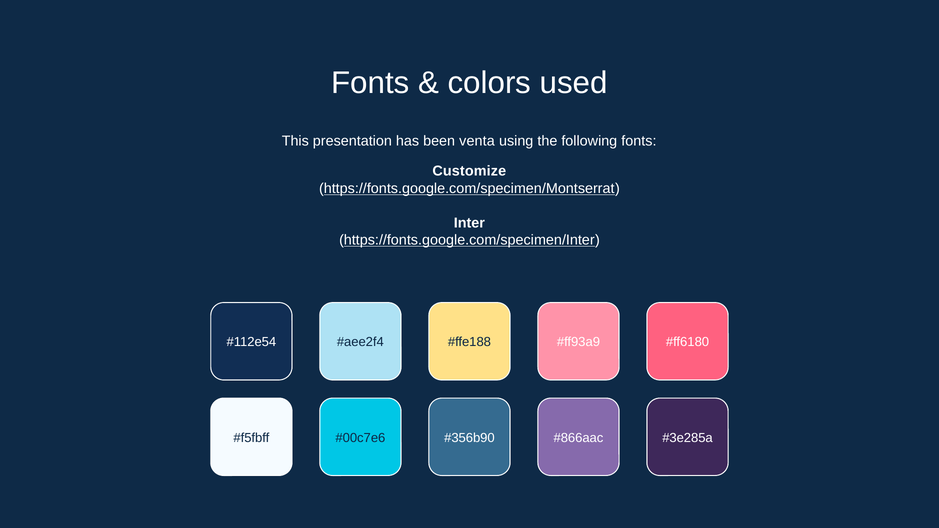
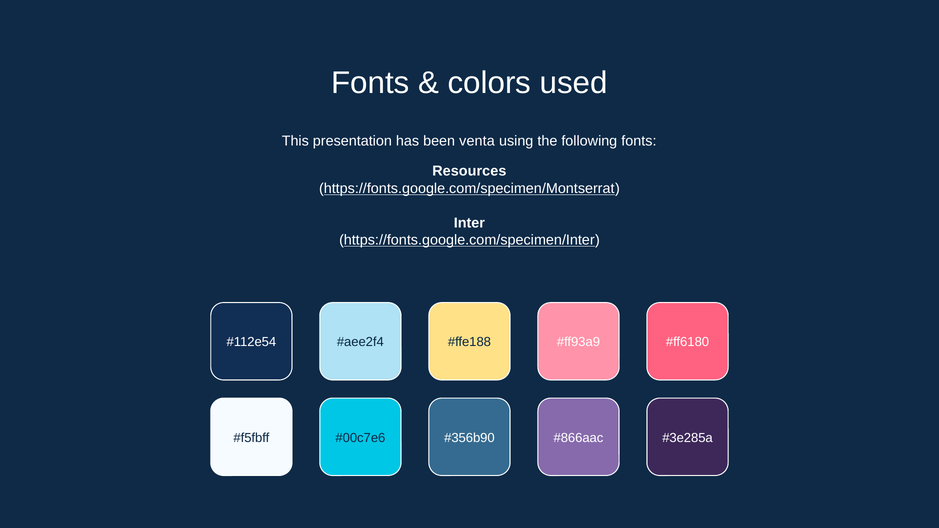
Customize: Customize -> Resources
